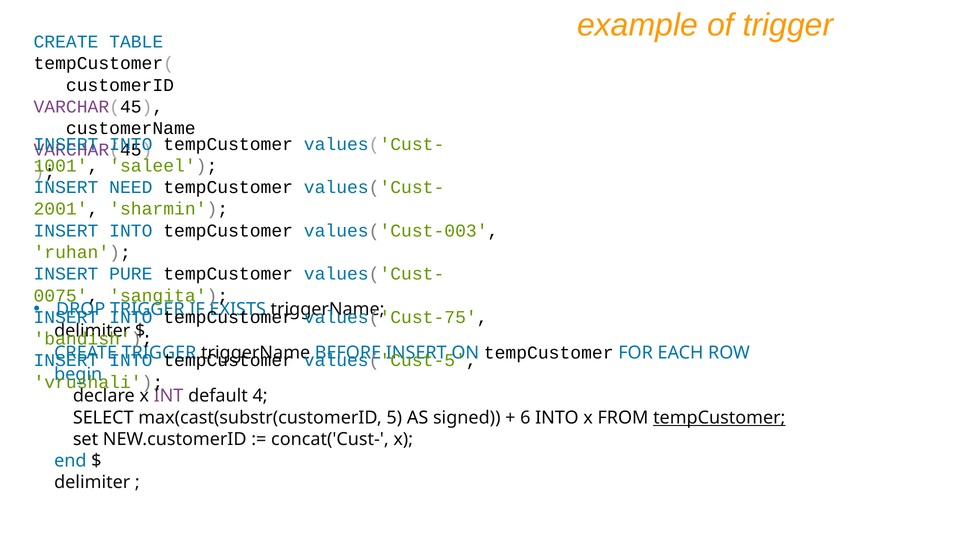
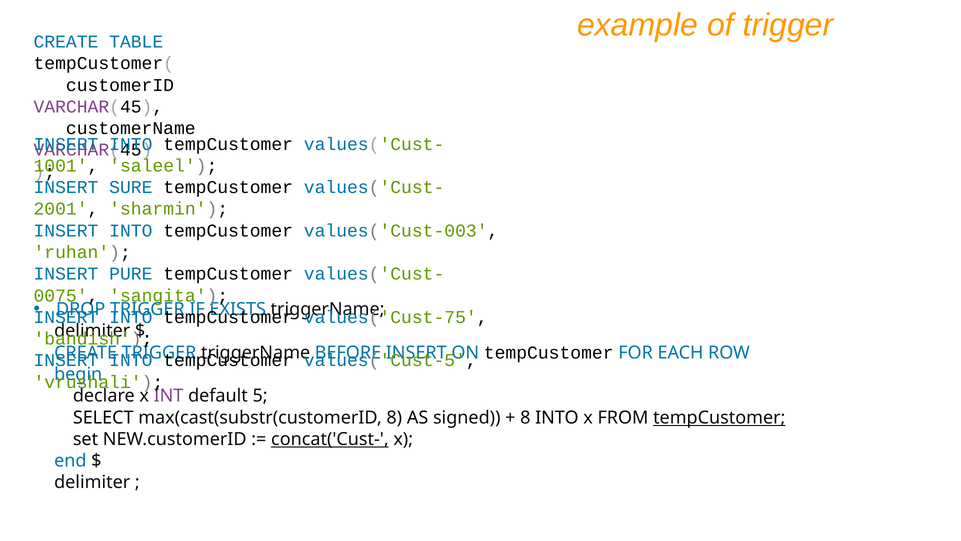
NEED: NEED -> SURE
4: 4 -> 5
max(cast(substr(customerID 5: 5 -> 8
6 at (525, 417): 6 -> 8
concat('Cust- underline: none -> present
